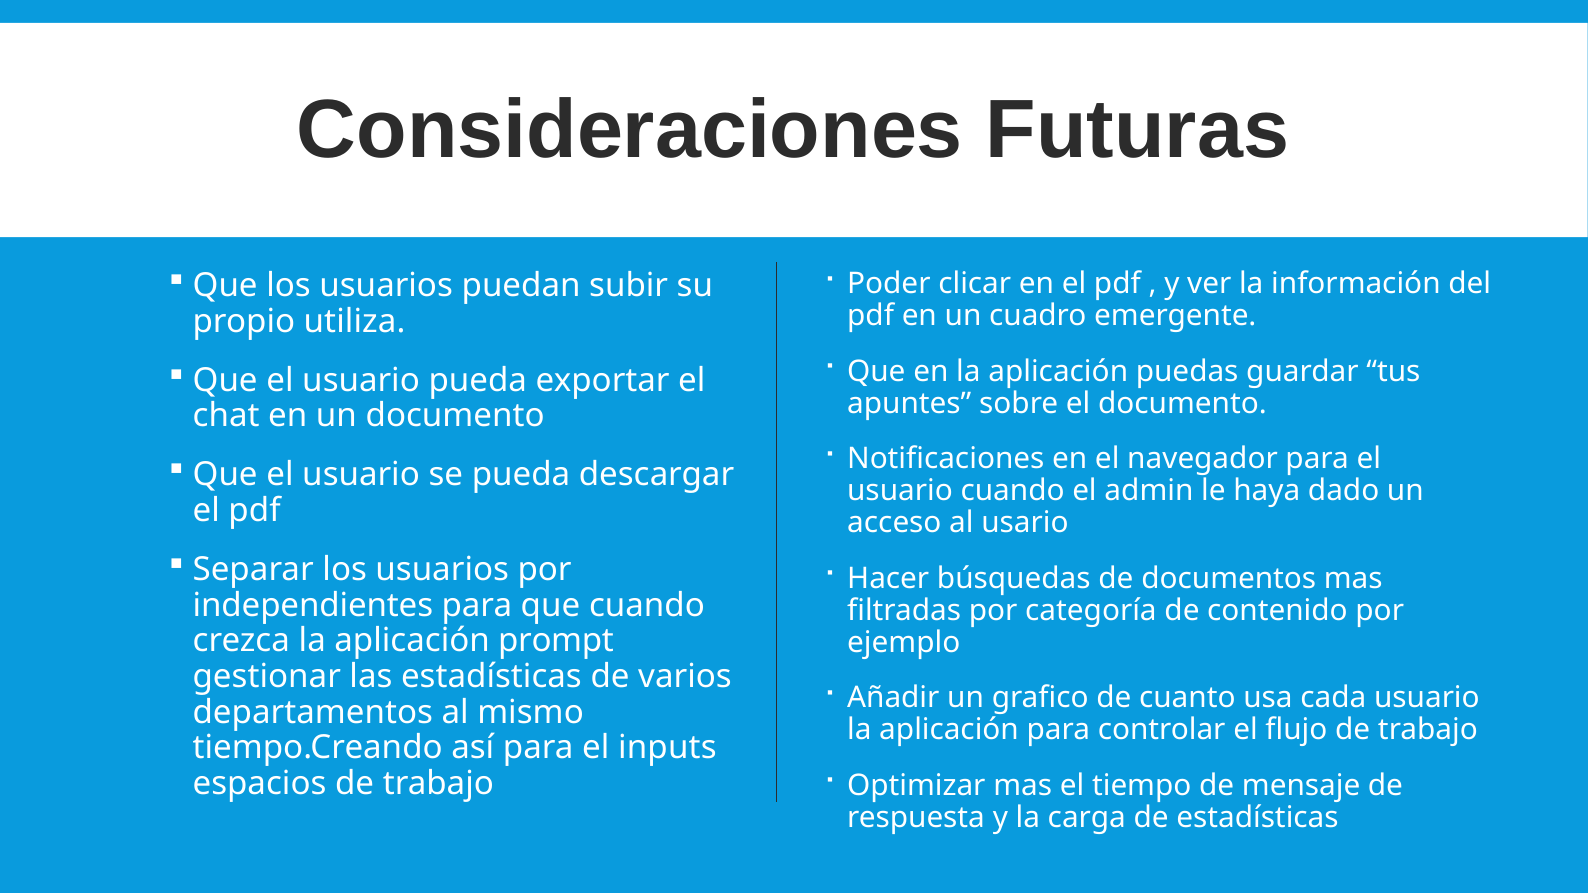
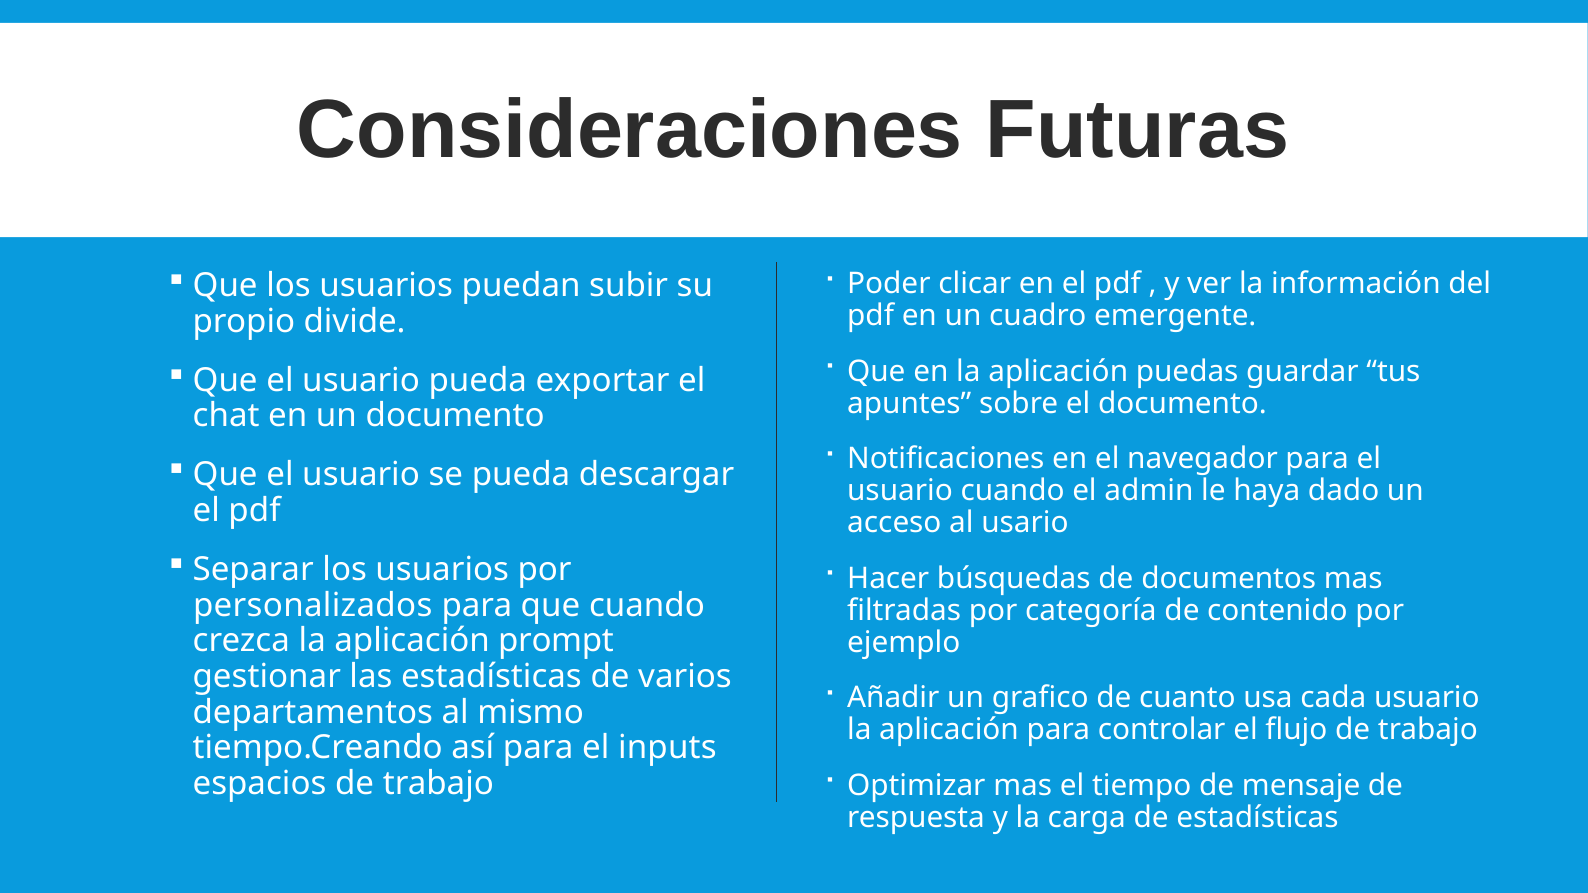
utiliza: utiliza -> divide
independientes: independientes -> personalizados
